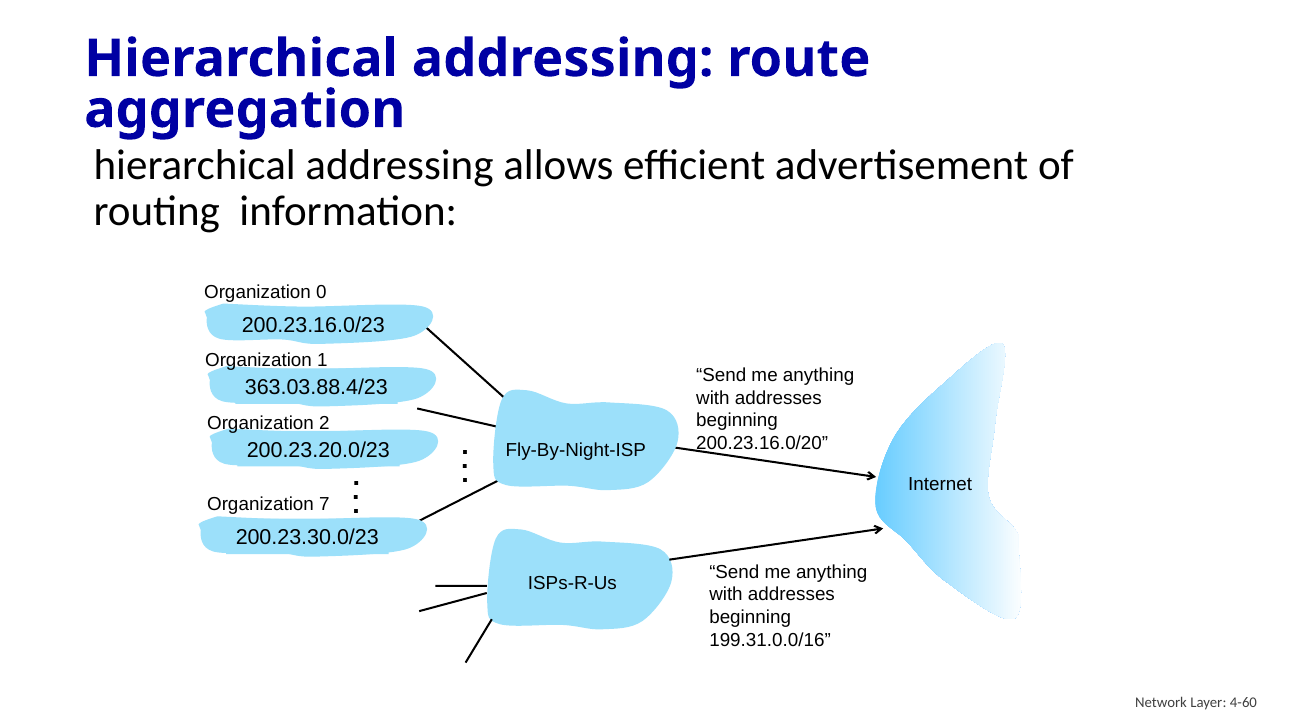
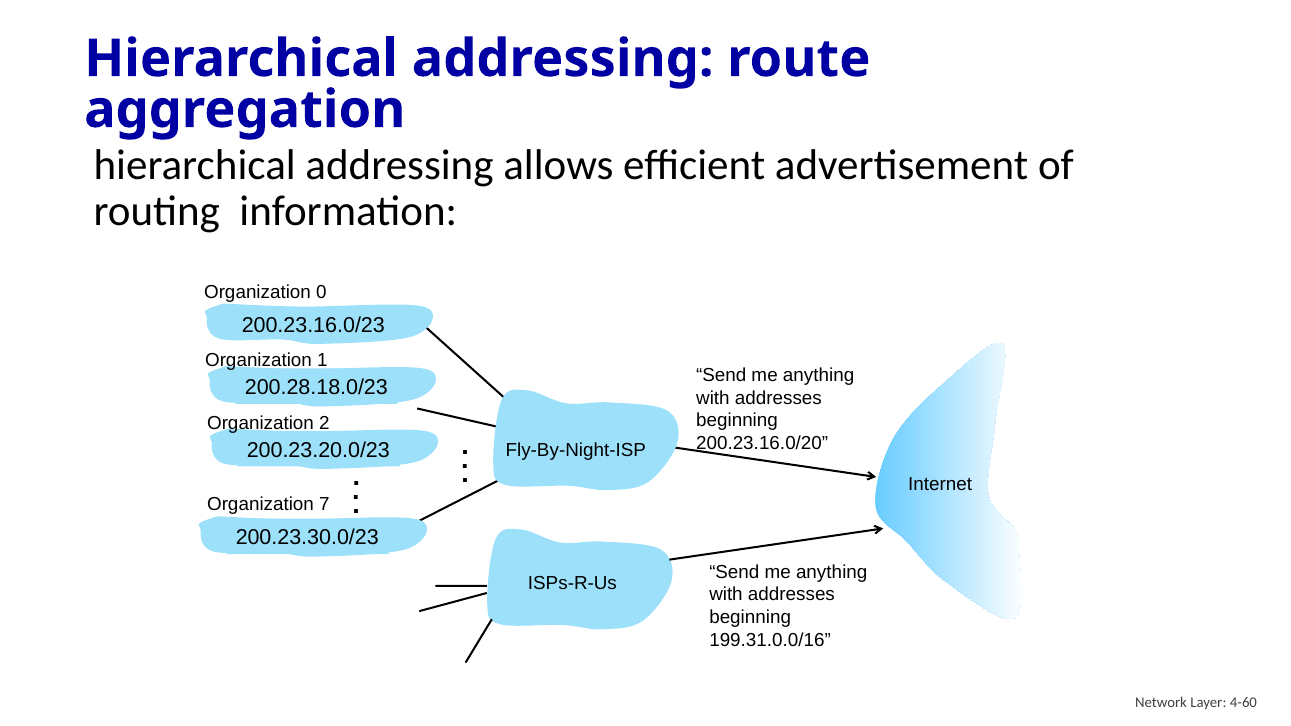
363.03.88.4/23: 363.03.88.4/23 -> 200.28.18.0/23
